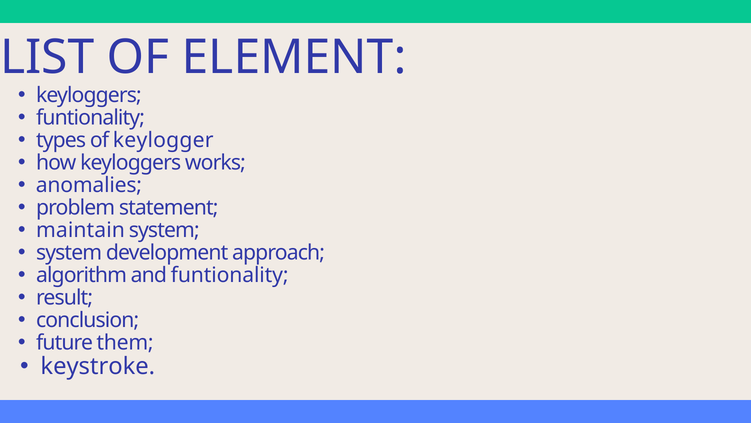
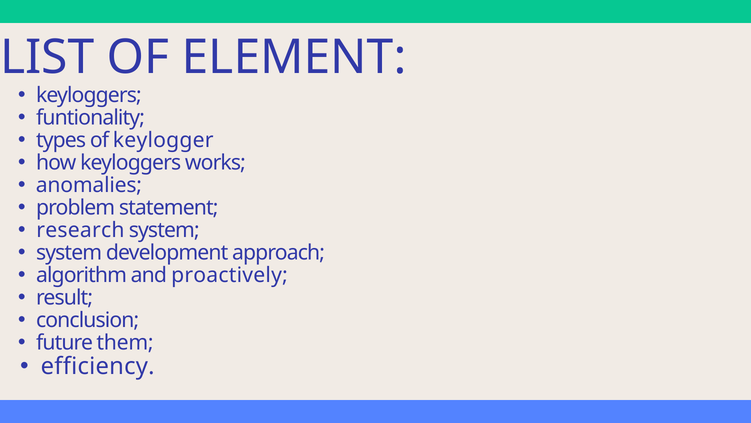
maintain: maintain -> research
and funtionality: funtionality -> proactively
keystroke: keystroke -> efficiency
